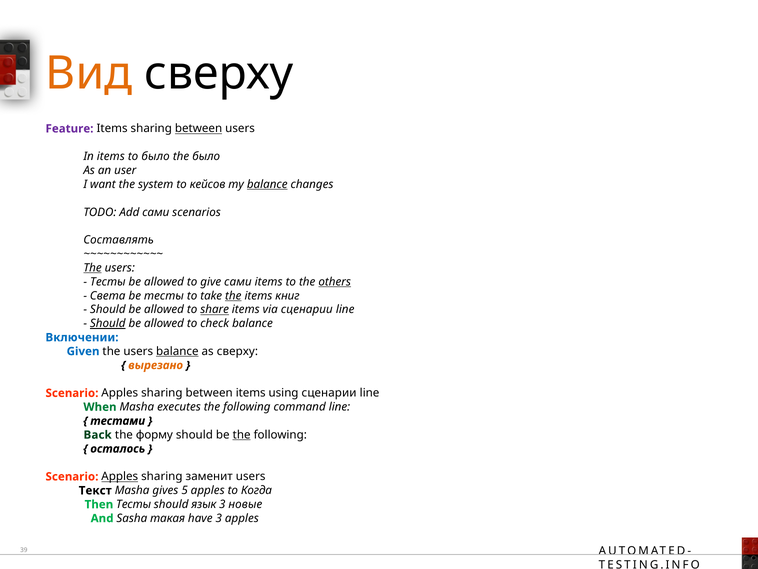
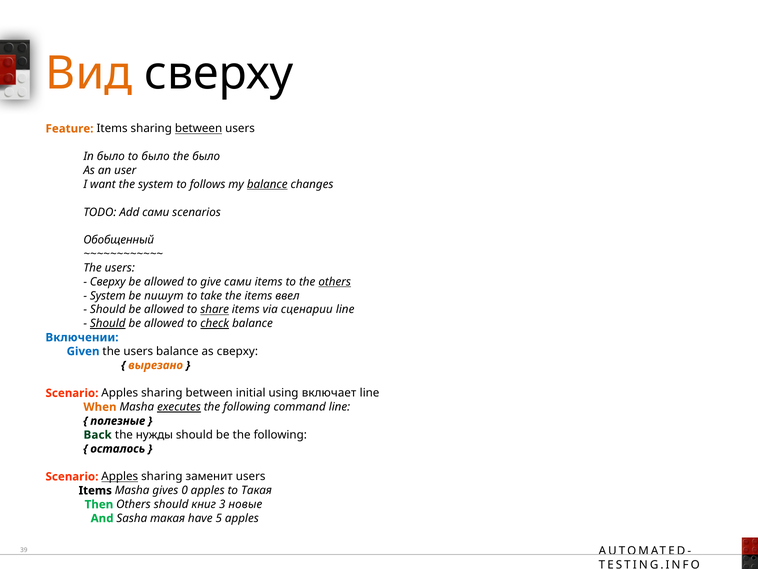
Feature colour: purple -> orange
In items: items -> было
кейсов: кейсов -> follows
Составлять: Составлять -> Обобщенный
The at (93, 268) underline: present -> none
Тесты at (108, 282): Тесты -> Сверху
Света at (108, 295): Света -> System
be тесты: тесты -> пишут
the at (233, 295) underline: present -> none
книг: книг -> ввел
check underline: none -> present
balance at (177, 351) underline: present -> none
between items: items -> initial
using сценарии: сценарии -> включает
When colour: green -> orange
executes underline: none -> present
тестами: тестами -> полезные
форму: форму -> нужды
the at (242, 435) underline: present -> none
Текст at (95, 490): Текст -> Items
5: 5 -> 0
to Когда: Когда -> Такая
Then Тесты: Тесты -> Others
язык: язык -> книг
have 3: 3 -> 5
